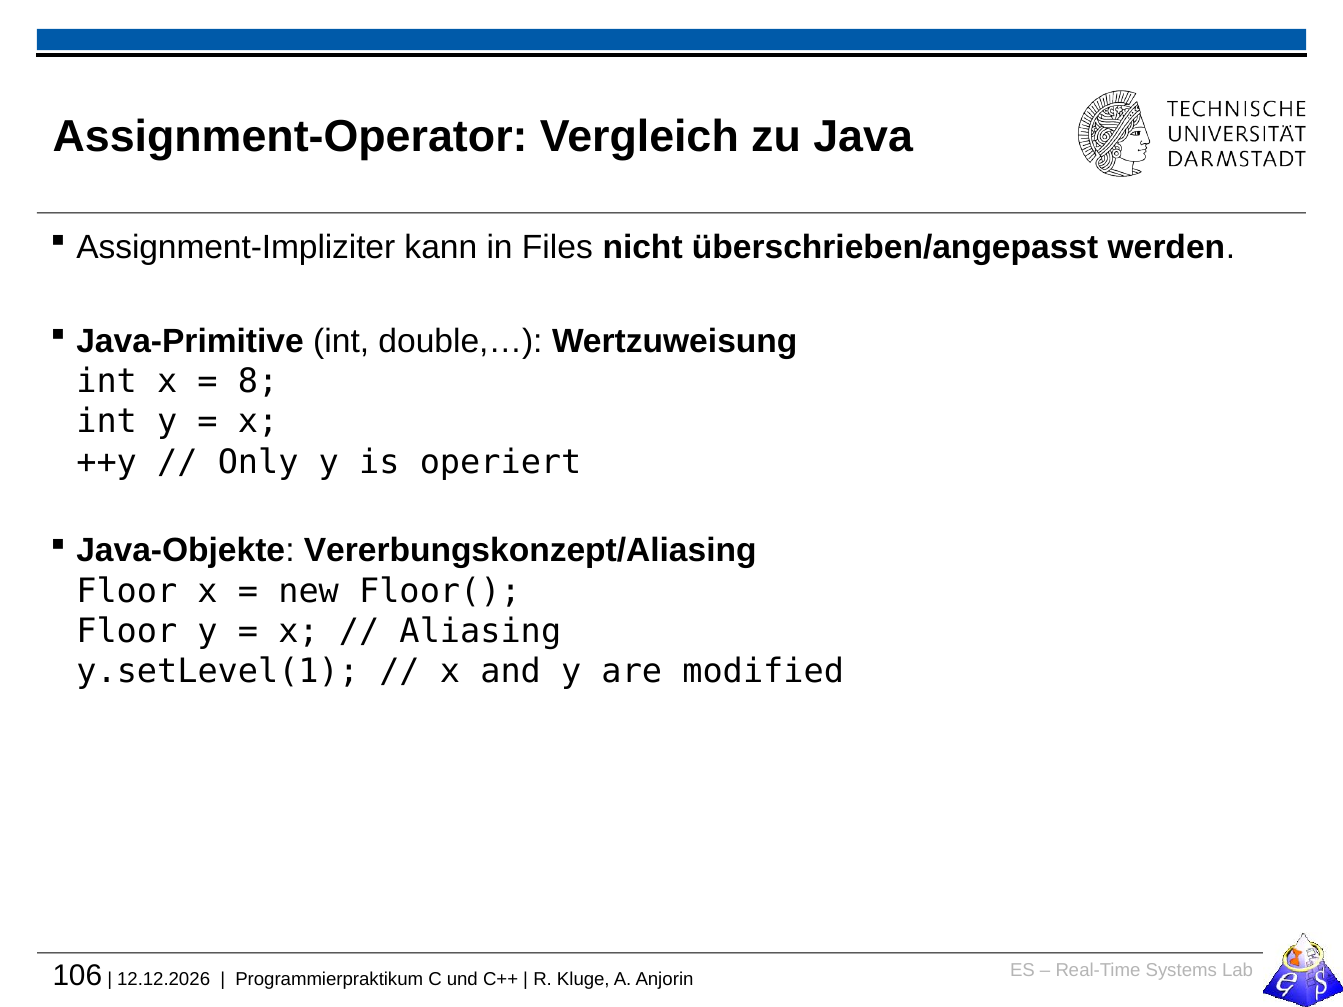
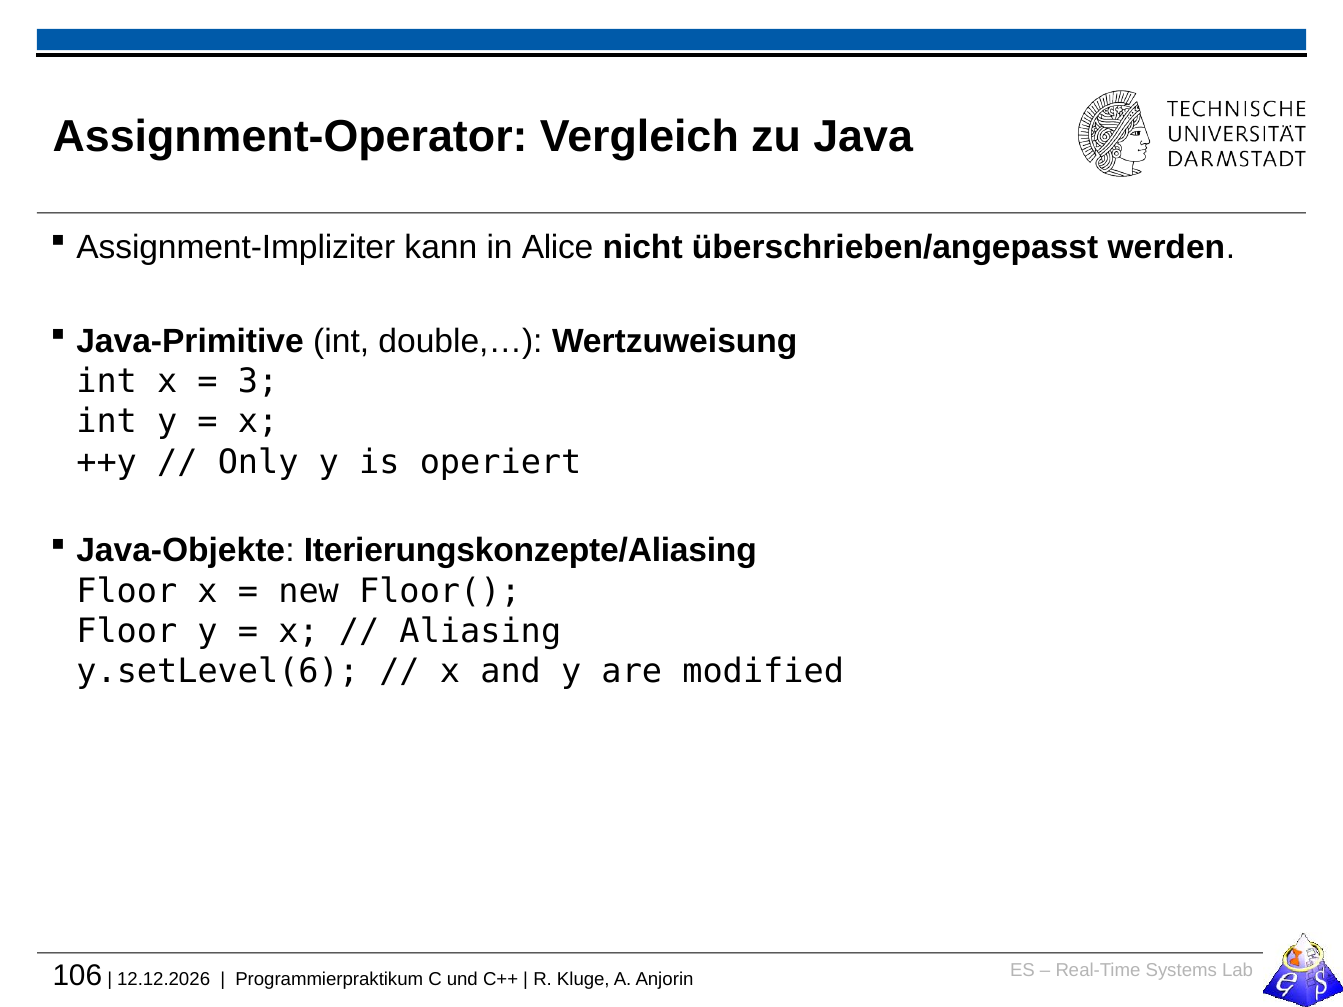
Files: Files -> Alice
8: 8 -> 3
Vererbungskonzept/Aliasing: Vererbungskonzept/Aliasing -> Iterierungskonzepte/Aliasing
y.setLevel(1: y.setLevel(1 -> y.setLevel(6
